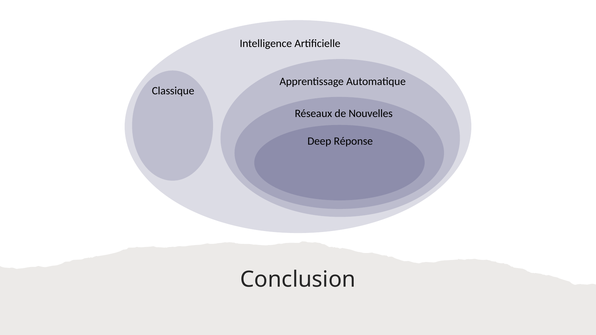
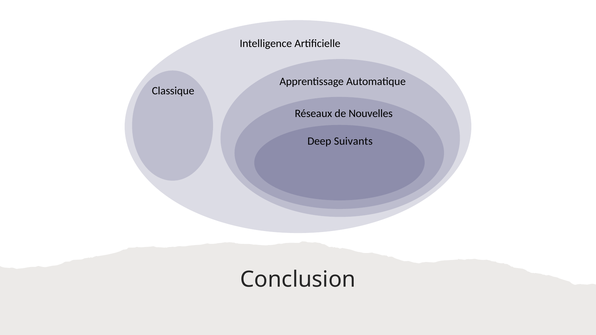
Réponse: Réponse -> Suivants
